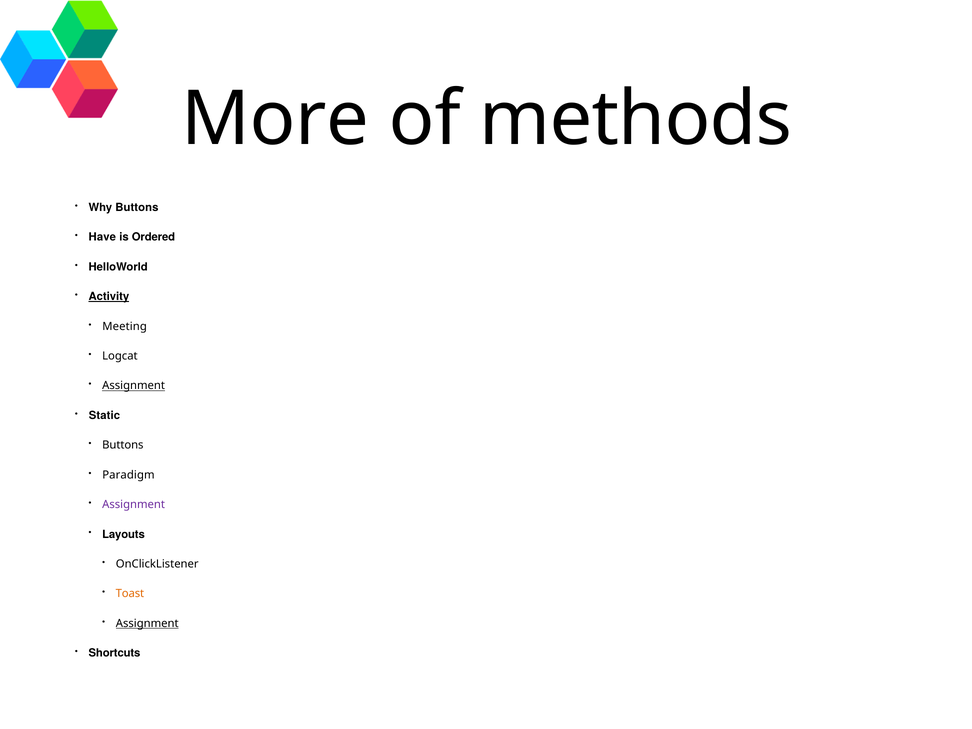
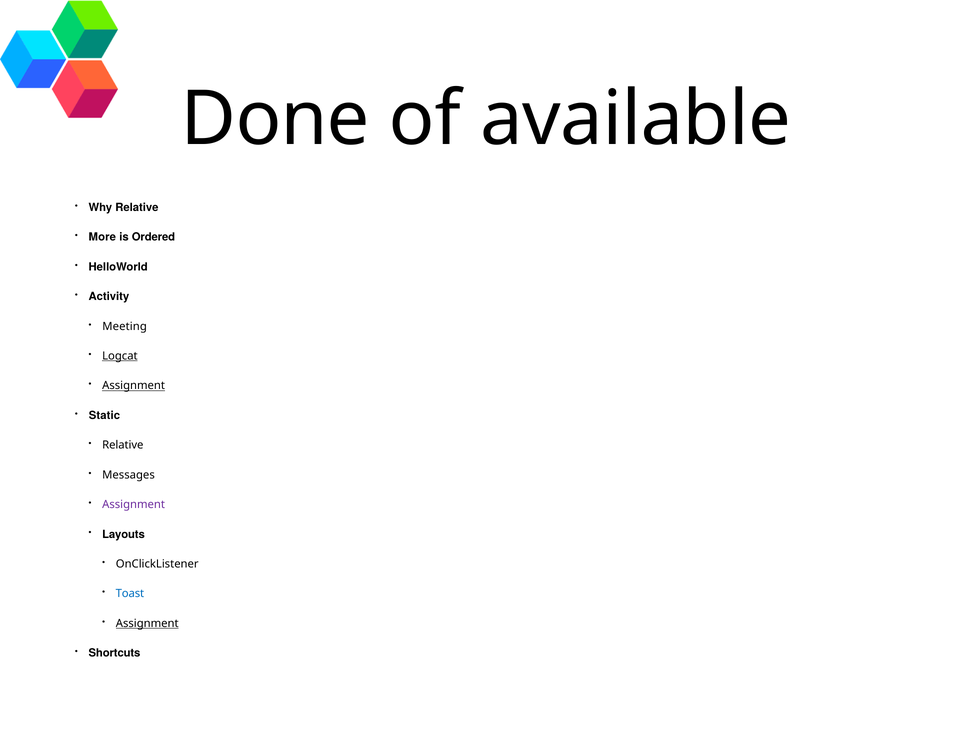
More: More -> Done
methods: methods -> available
Why Buttons: Buttons -> Relative
Have: Have -> More
Activity underline: present -> none
Logcat underline: none -> present
Buttons at (123, 445): Buttons -> Relative
Paradigm: Paradigm -> Messages
Toast colour: orange -> blue
